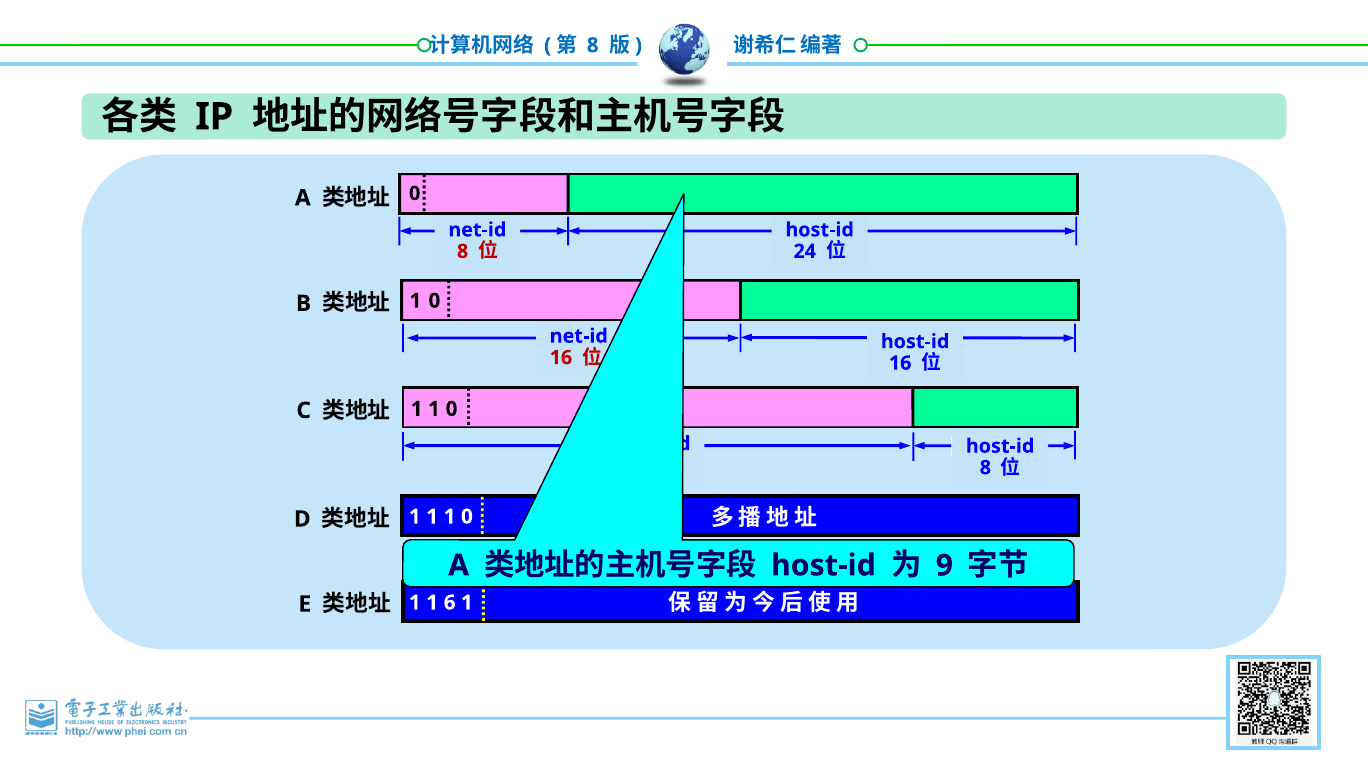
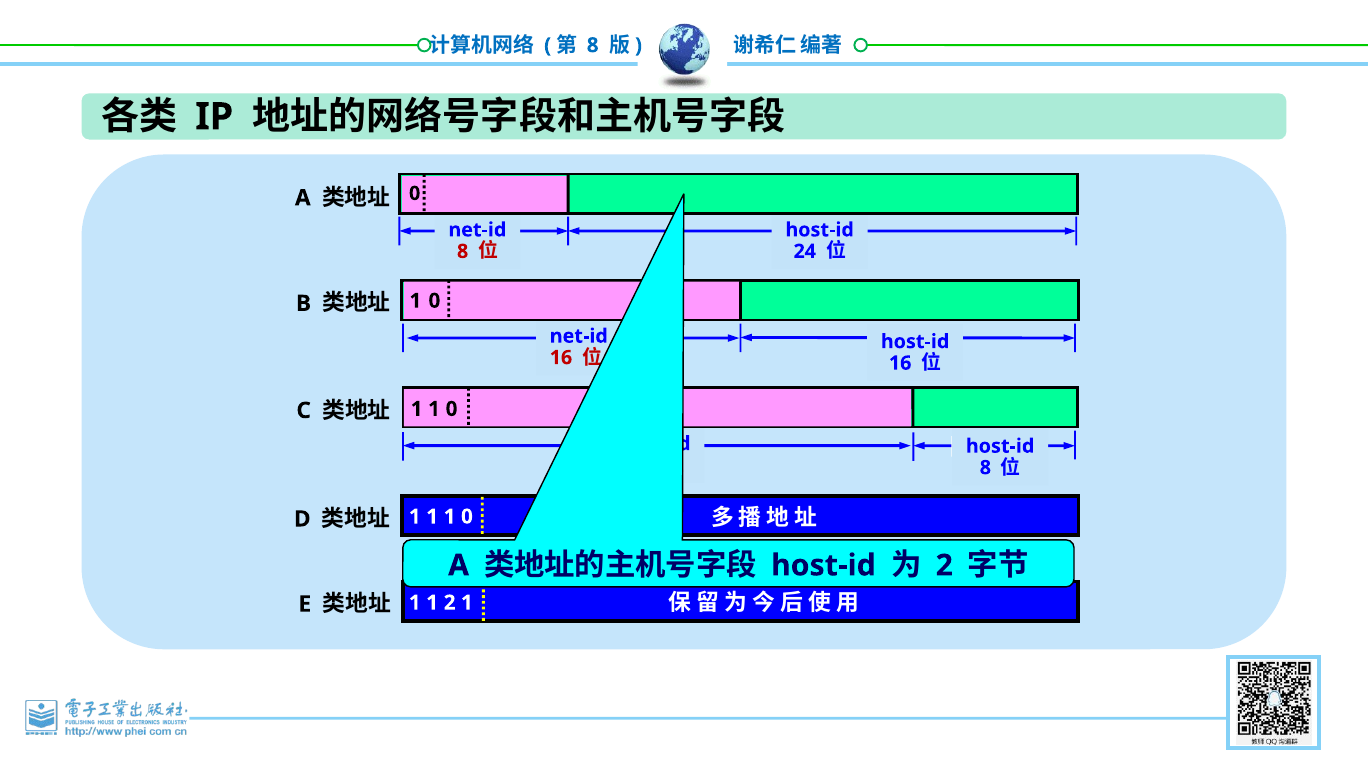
9 at (944, 566): 9 -> 2
1 6: 6 -> 2
